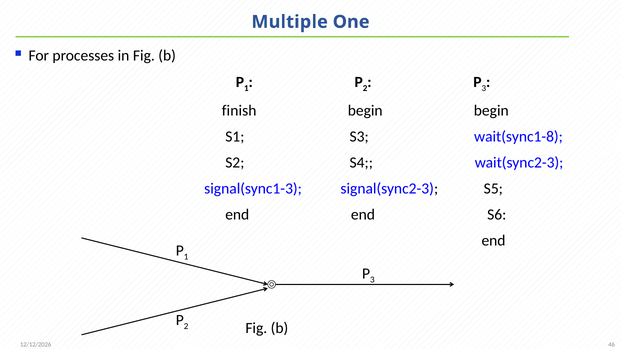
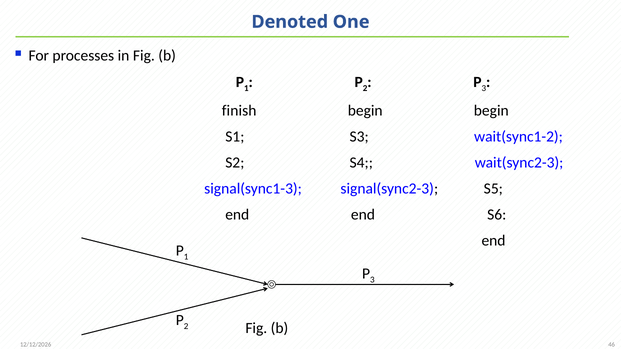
Multiple: Multiple -> Denoted
wait(sync1-8: wait(sync1-8 -> wait(sync1-2
